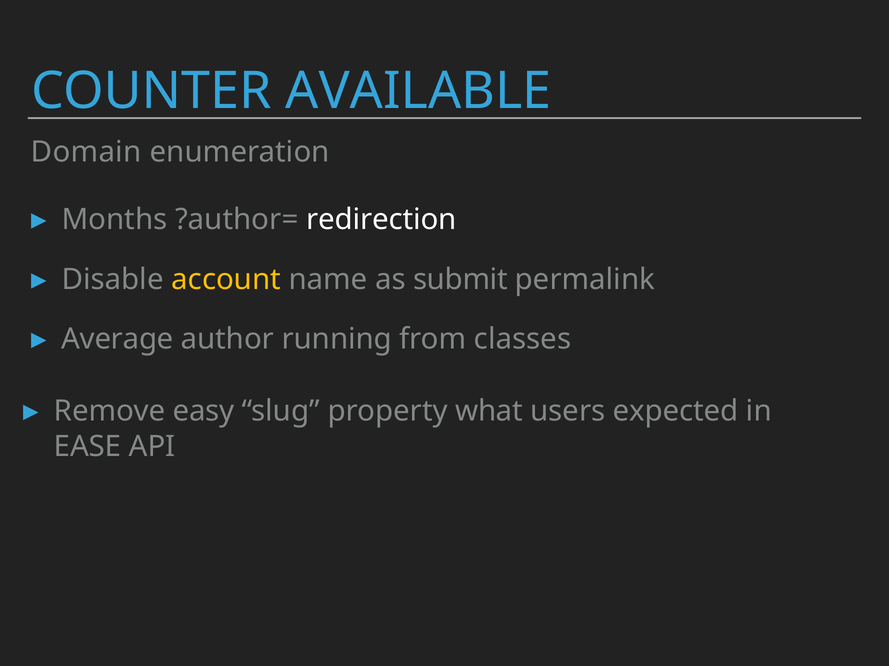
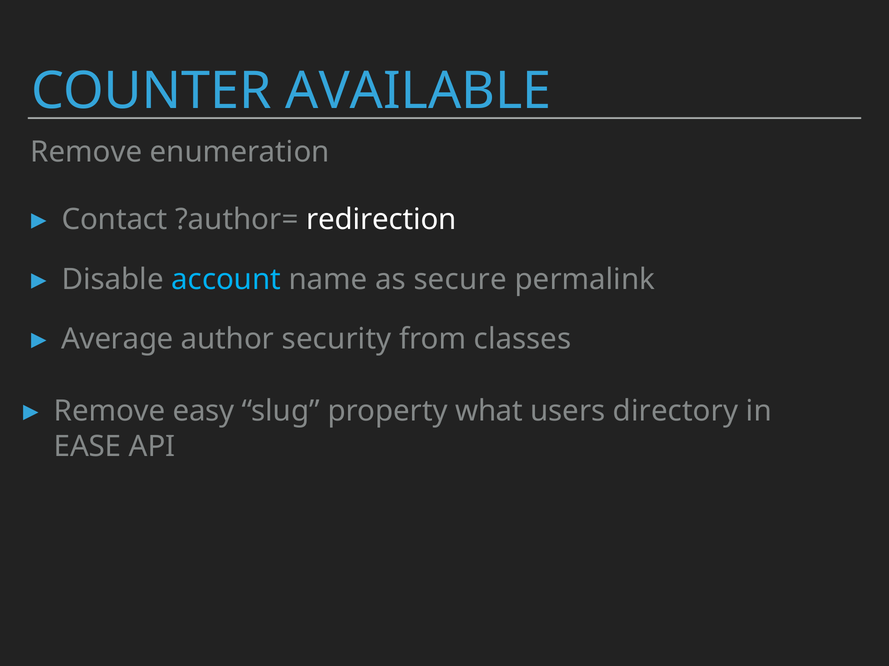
Domain at (86, 152): Domain -> Remove
Months: Months -> Contact
account colour: yellow -> light blue
submit: submit -> secure
running: running -> security
expected: expected -> directory
